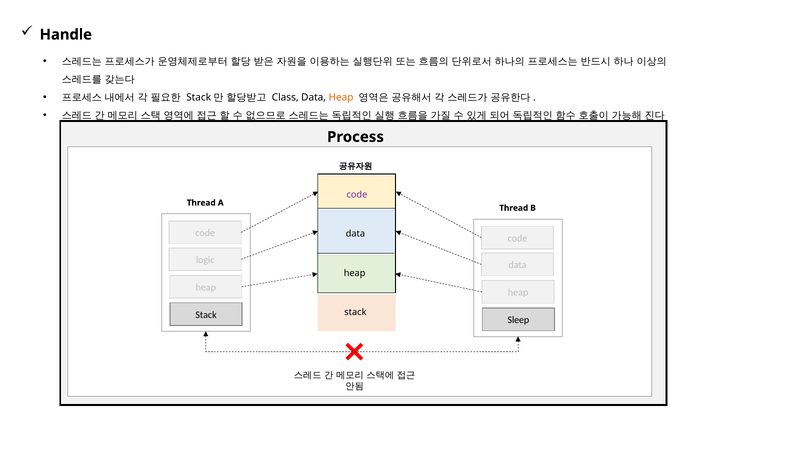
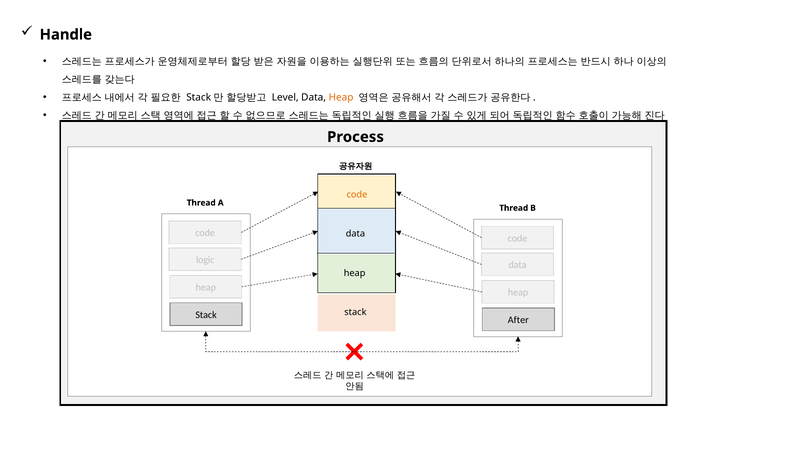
Class: Class -> Level
code at (357, 194) colour: purple -> orange
Sleep: Sleep -> After
